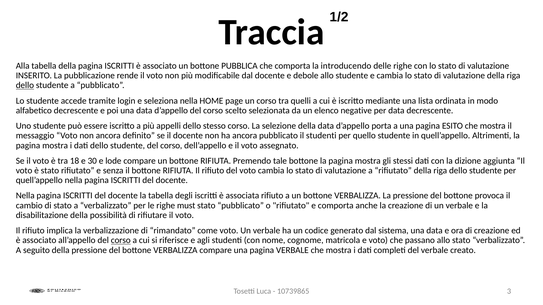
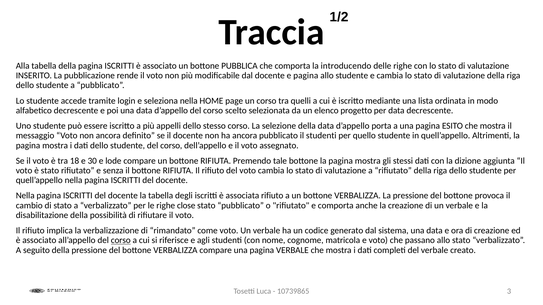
e debole: debole -> pagina
dello at (25, 85) underline: present -> none
negative: negative -> progetto
must: must -> close
